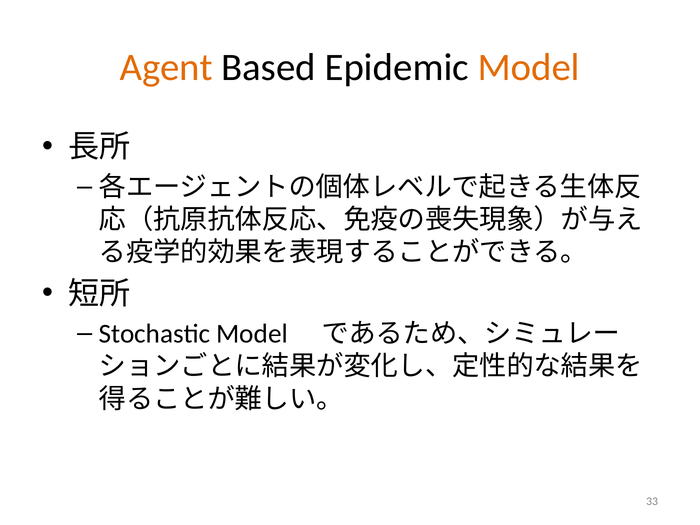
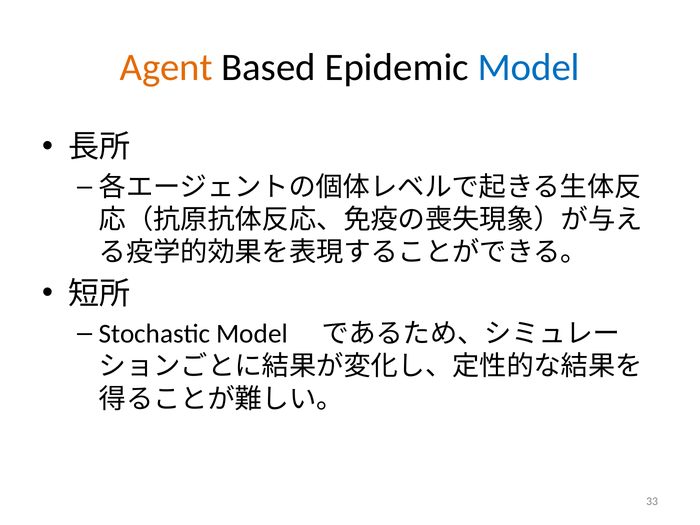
Model at (529, 67) colour: orange -> blue
